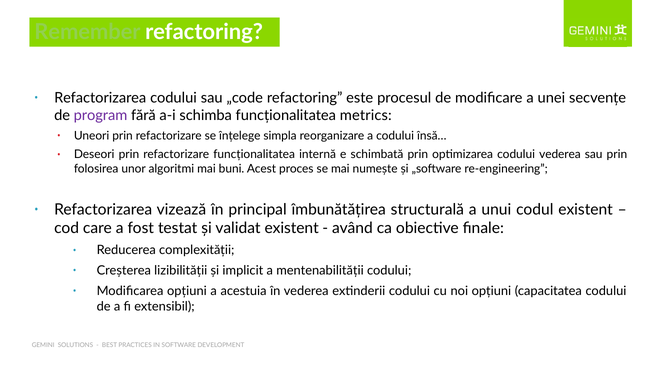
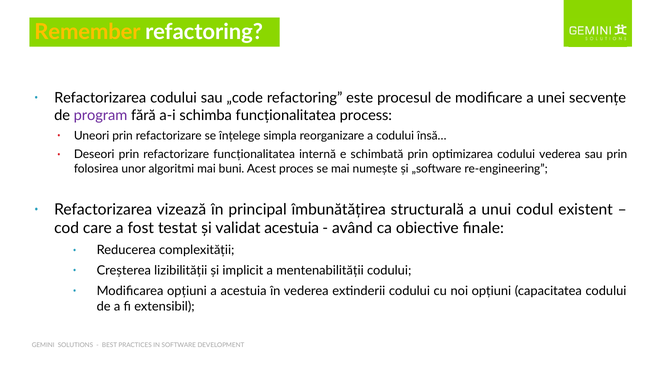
Remember colour: light green -> yellow
metrics: metrics -> process
validat existent: existent -> acestuia
